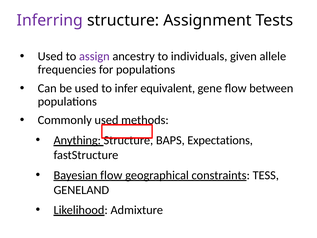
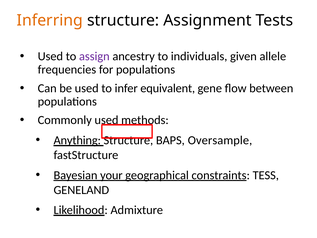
Inferring colour: purple -> orange
Expectations: Expectations -> Oversample
Bayesian flow: flow -> your
